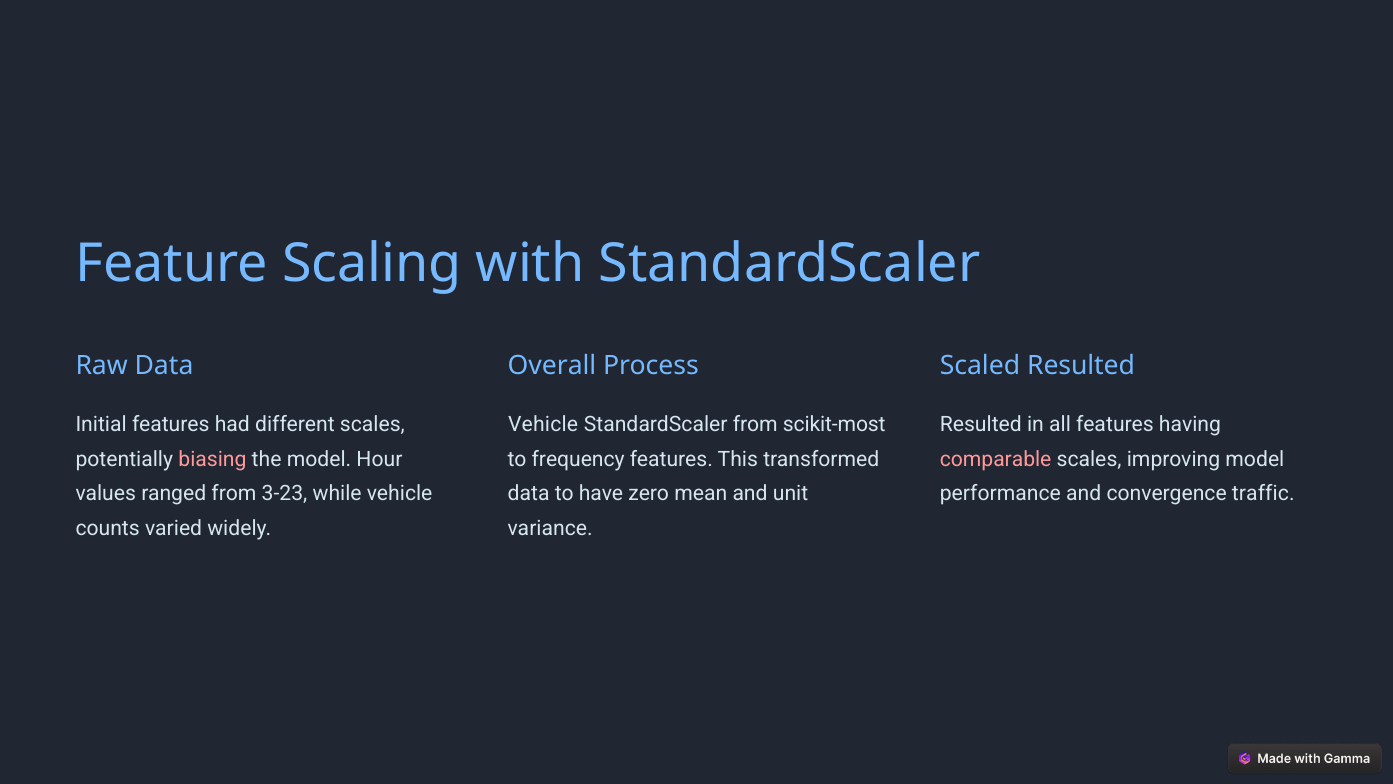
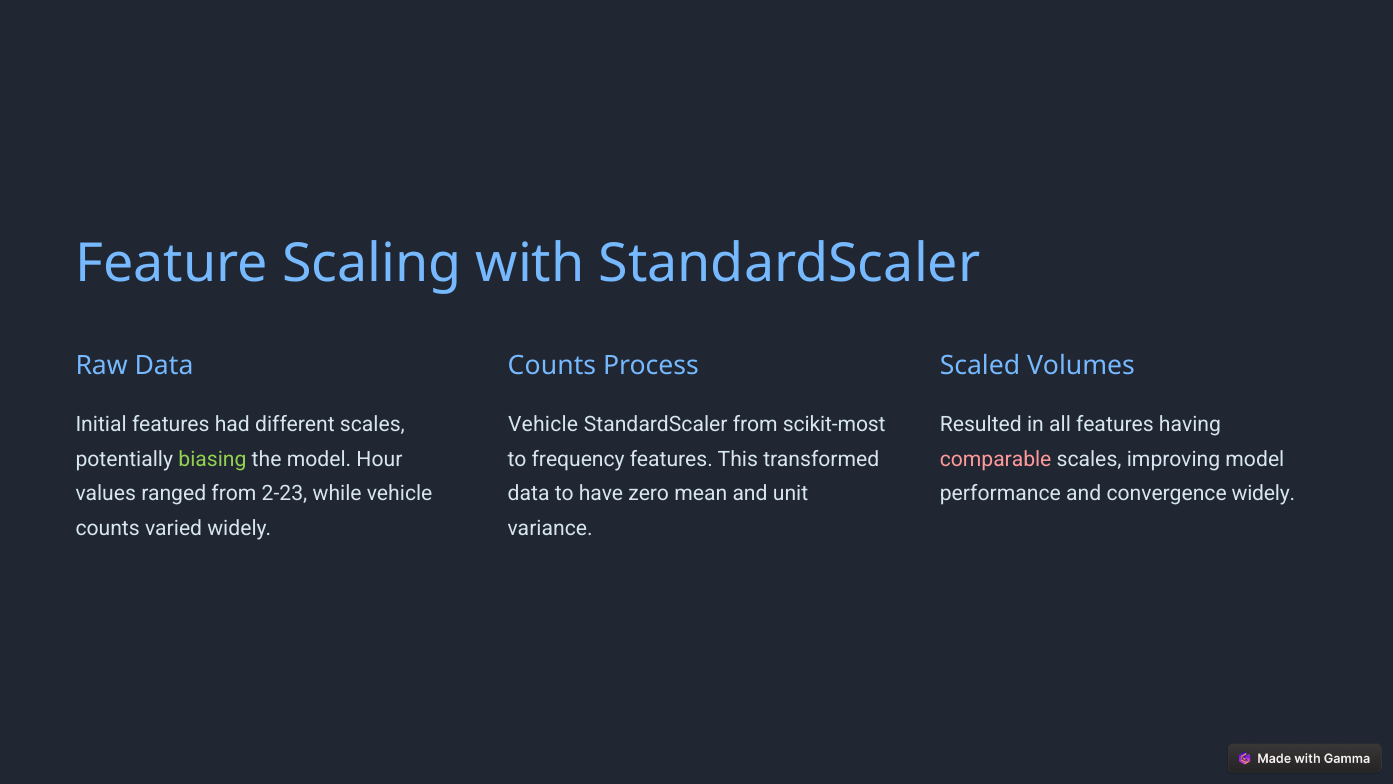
Overall at (552, 365): Overall -> Counts
Scaled Resulted: Resulted -> Volumes
biasing colour: pink -> light green
3-23: 3-23 -> 2-23
convergence traffic: traffic -> widely
